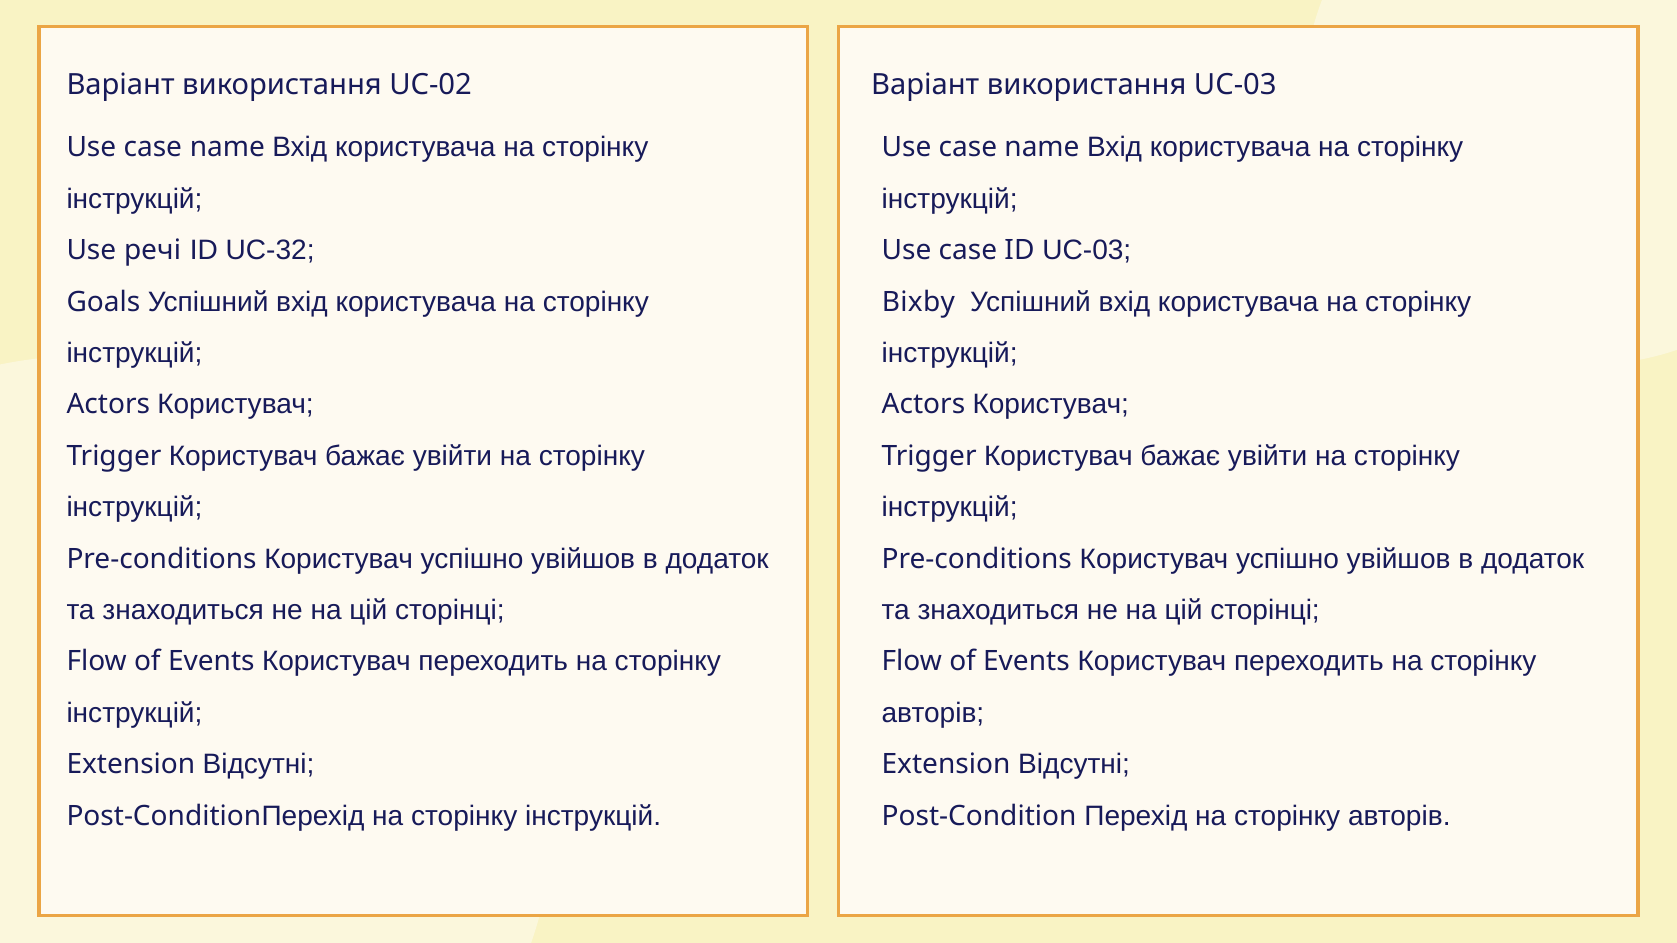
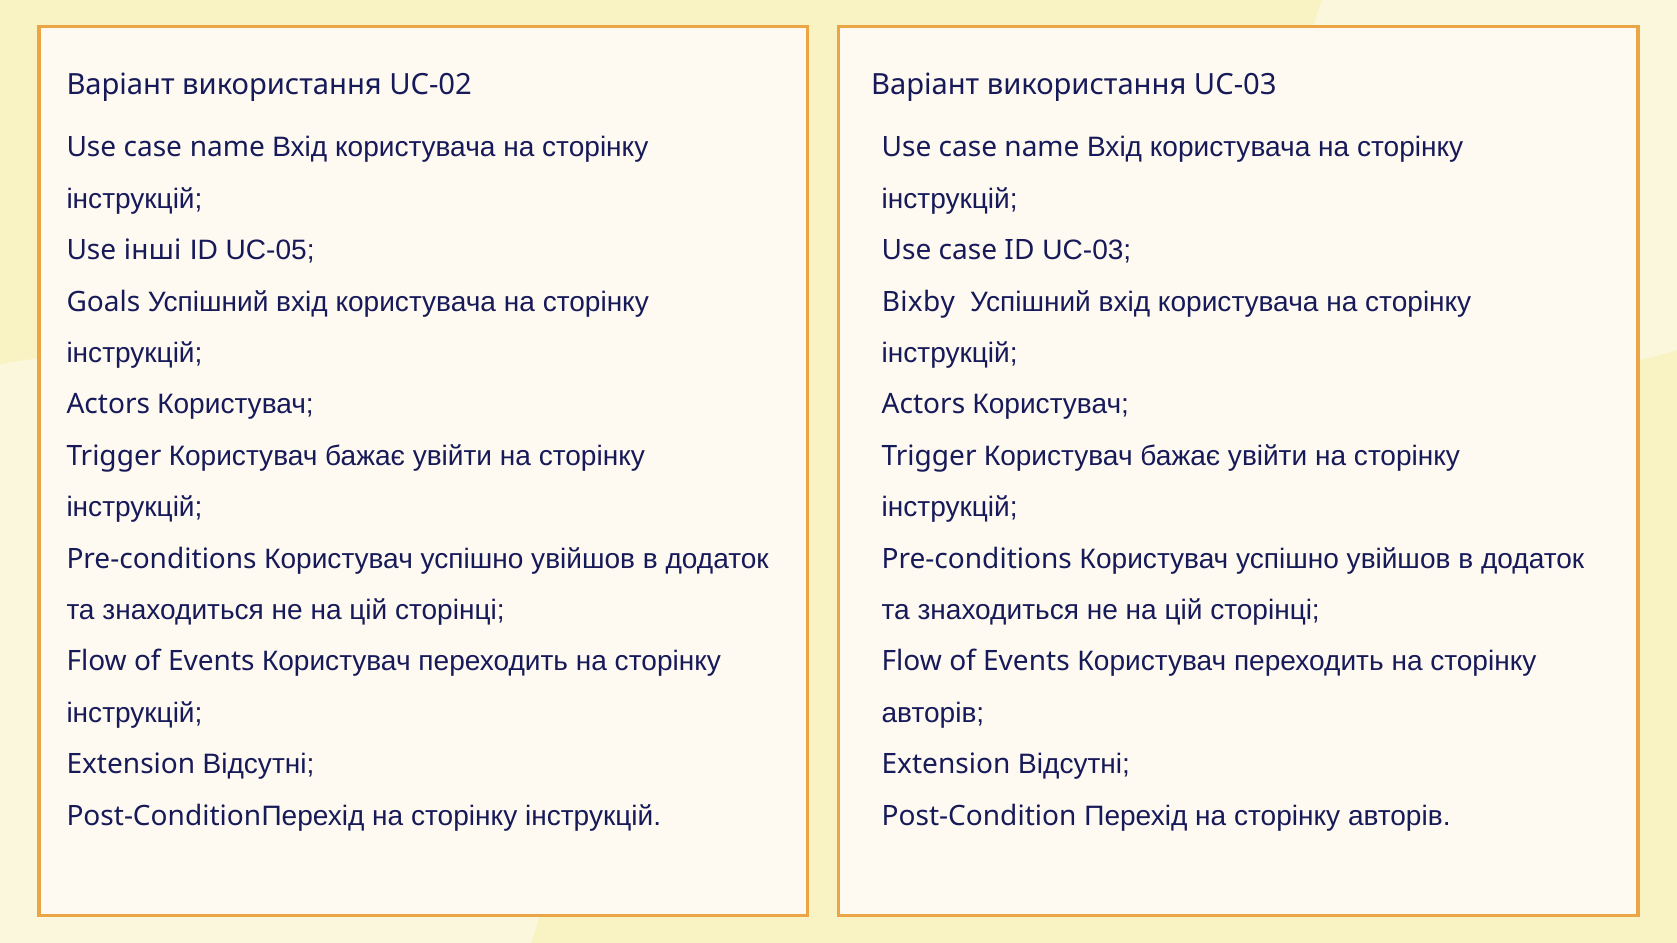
речі: речі -> інші
UC-32: UC-32 -> UC-05
